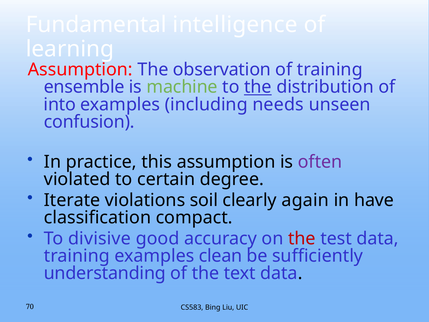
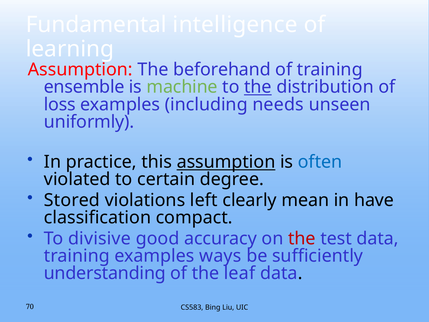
observation: observation -> beforehand
into: into -> loss
confusion: confusion -> uniformly
assumption at (226, 162) underline: none -> present
often colour: purple -> blue
Iterate: Iterate -> Stored
soil: soil -> left
again: again -> mean
clean: clean -> ways
text: text -> leaf
